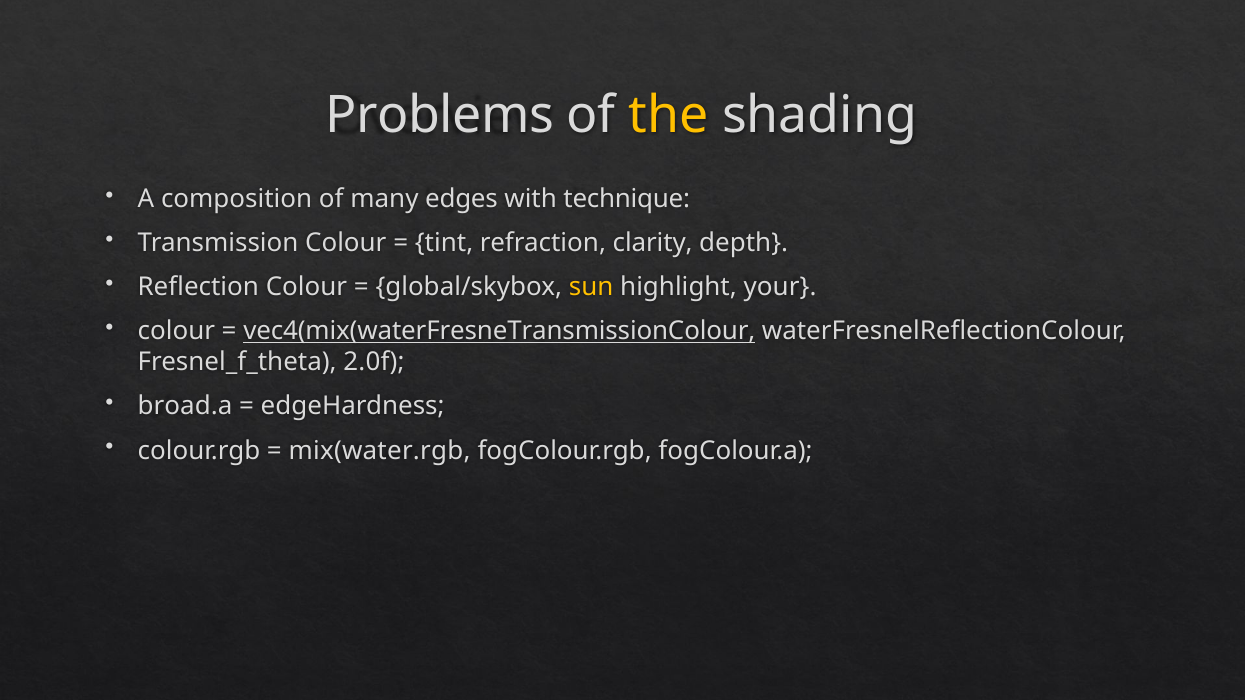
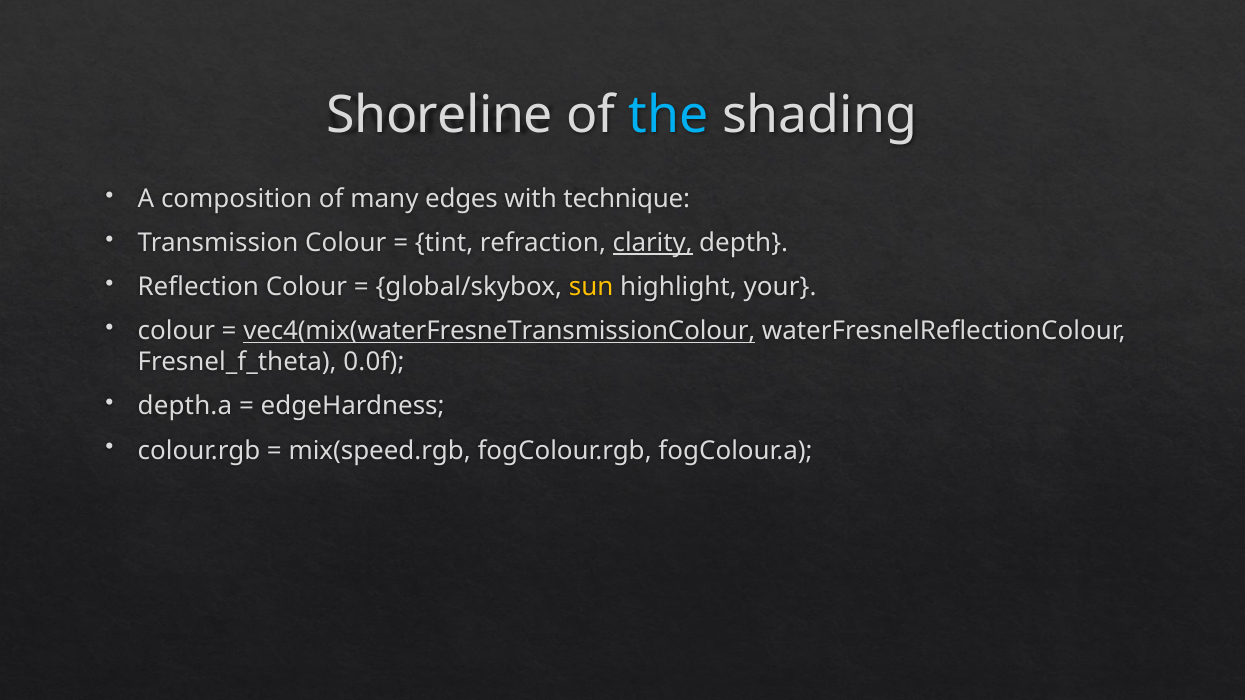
Problems: Problems -> Shoreline
the colour: yellow -> light blue
clarity underline: none -> present
2.0f: 2.0f -> 0.0f
broad.a: broad.a -> depth.a
mix(water.rgb: mix(water.rgb -> mix(speed.rgb
